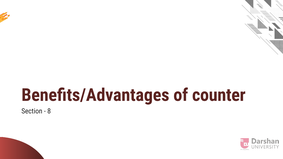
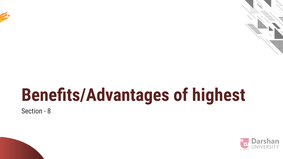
counter: counter -> highest
